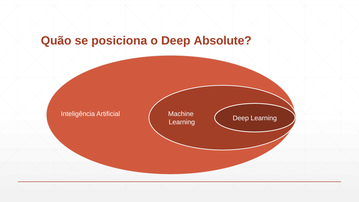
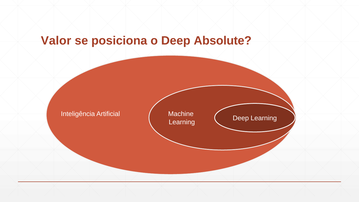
Quão: Quão -> Valor
